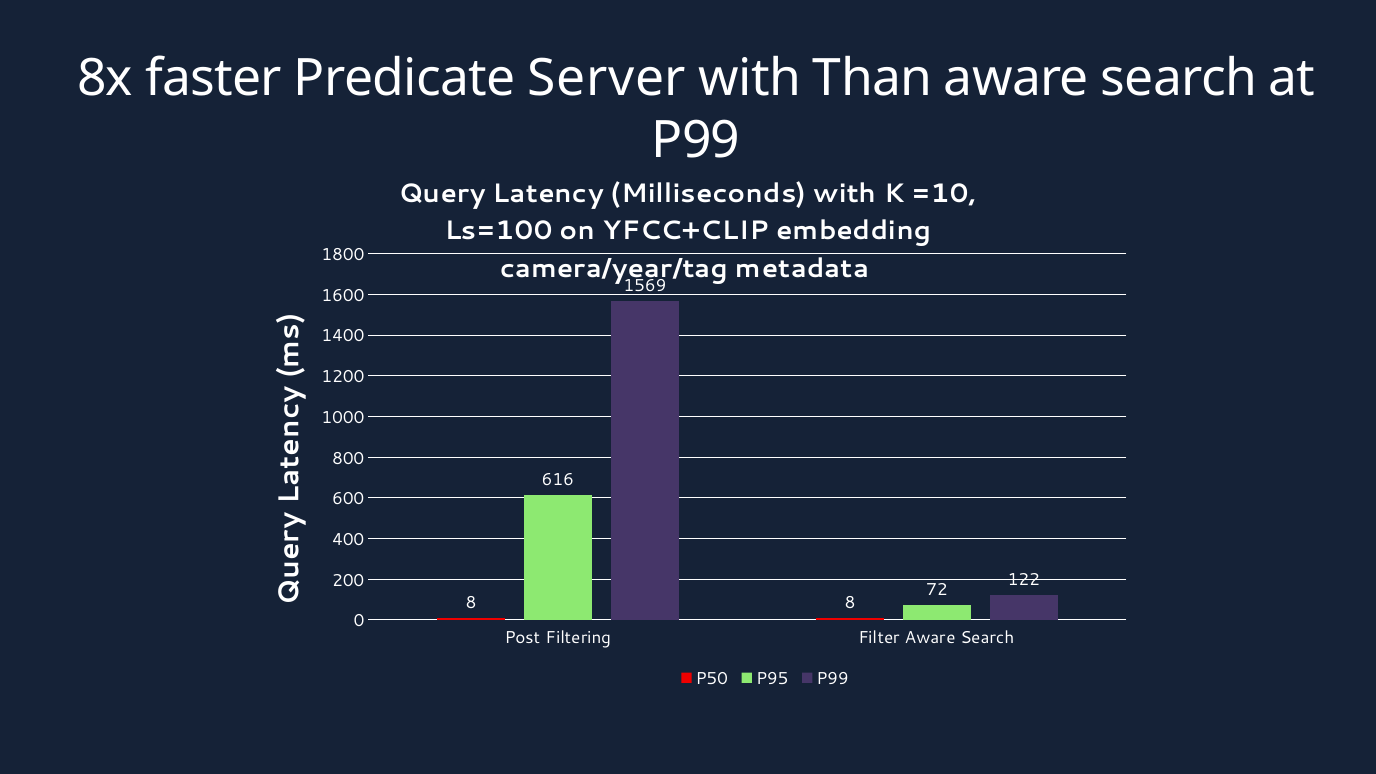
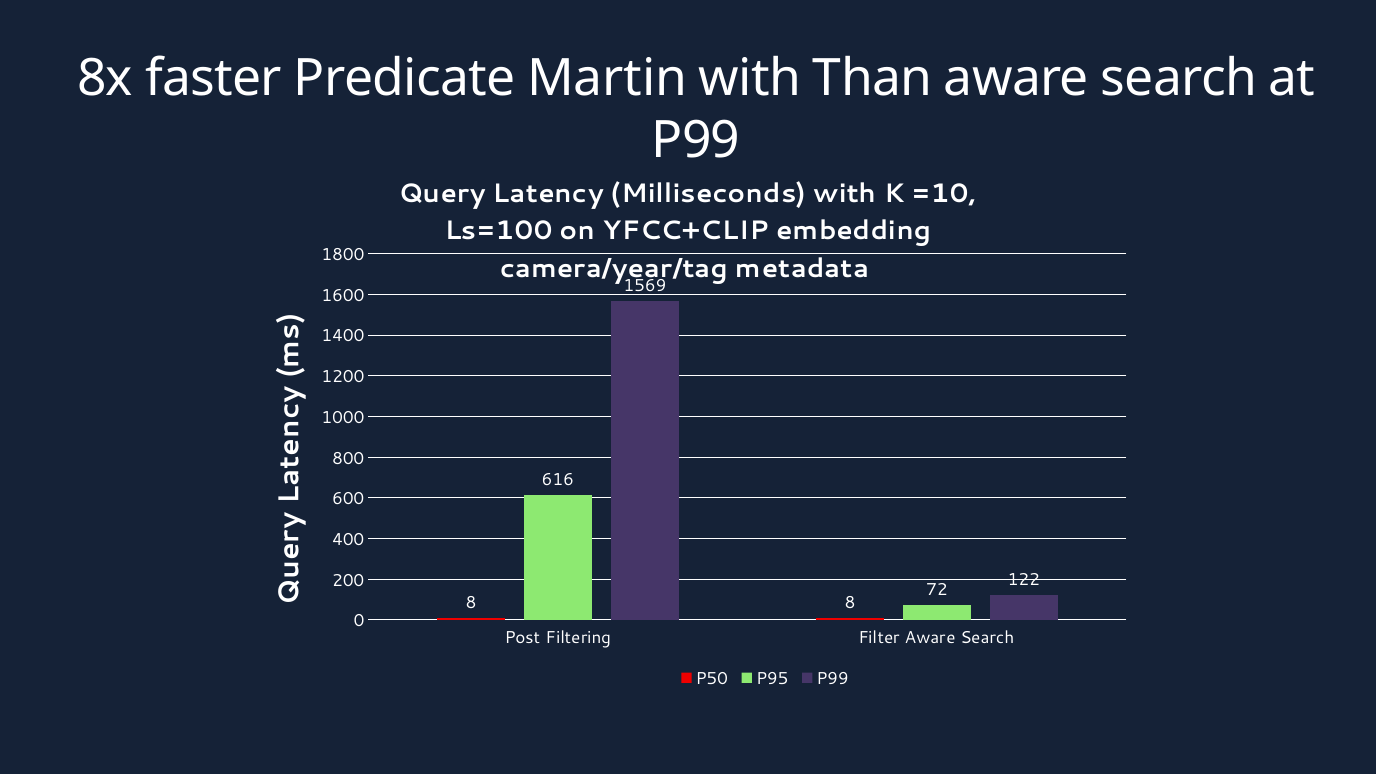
Server: Server -> Martin
